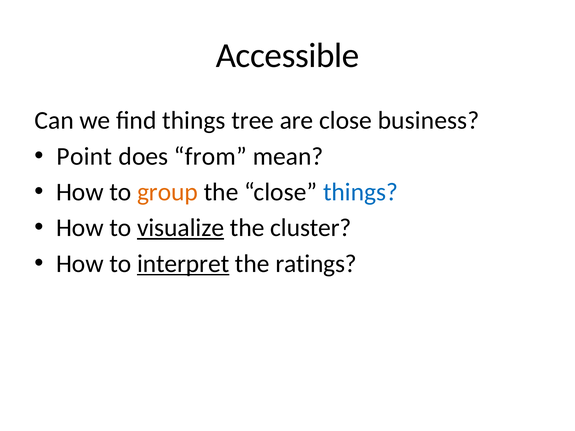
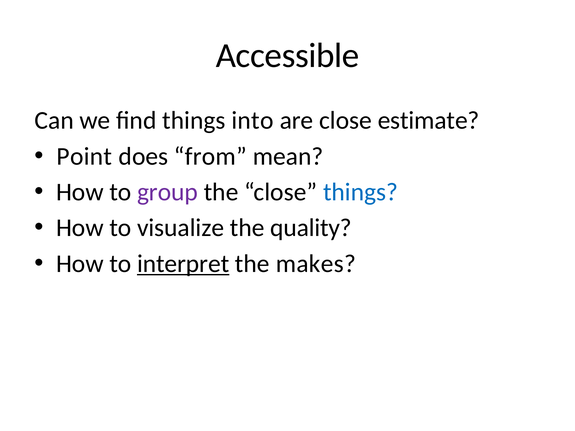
tree: tree -> into
business: business -> estimate
group colour: orange -> purple
visualize underline: present -> none
cluster: cluster -> quality
ratings: ratings -> makes
